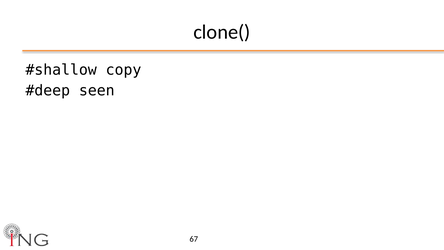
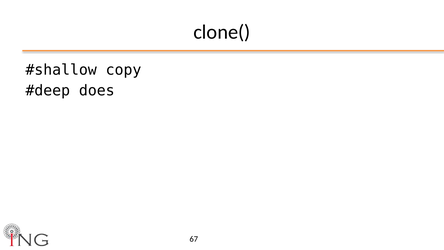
seen: seen -> does
